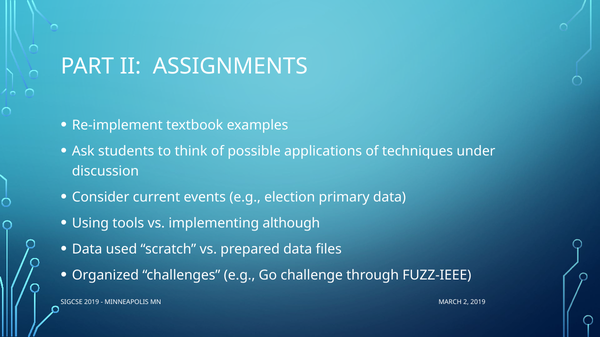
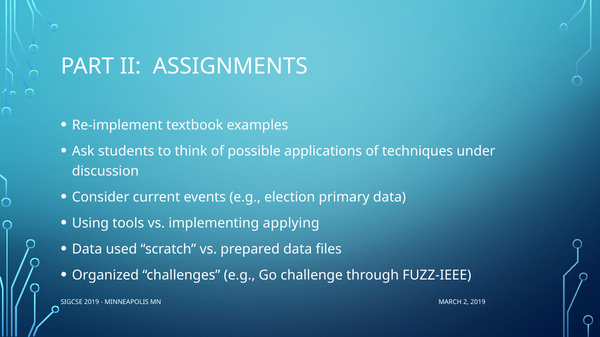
although: although -> applying
